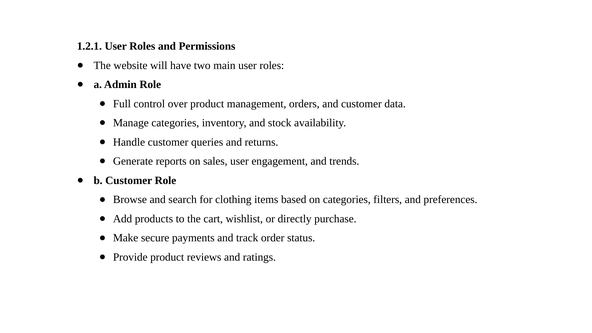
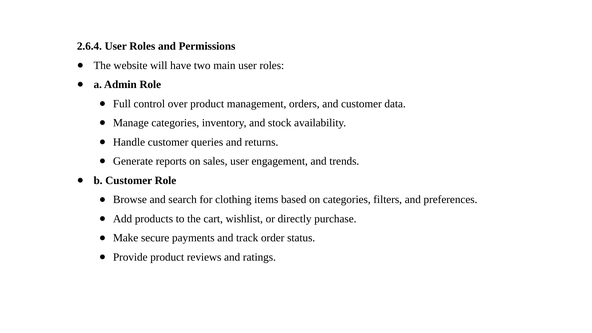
1.2.1: 1.2.1 -> 2.6.4
